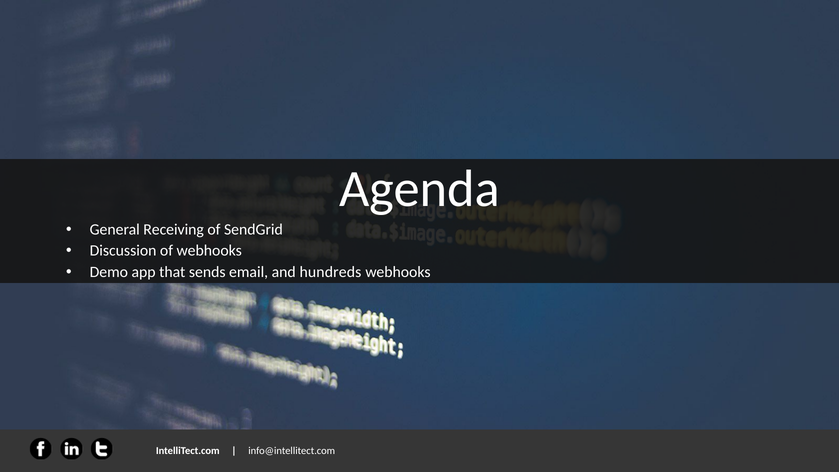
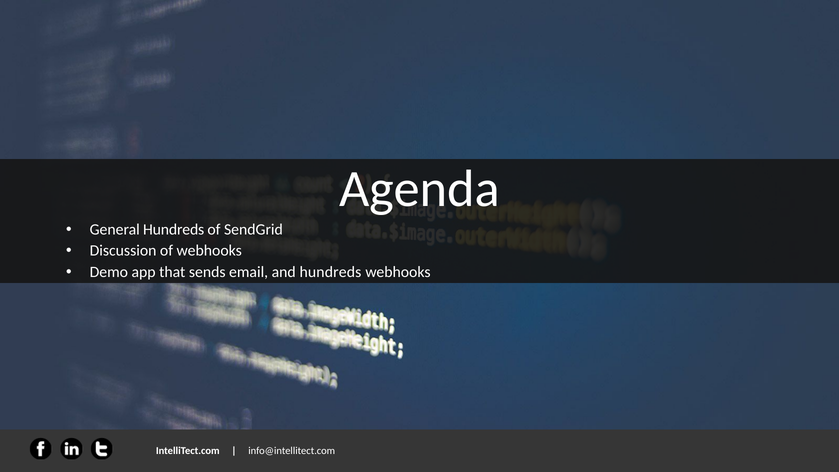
General Receiving: Receiving -> Hundreds
